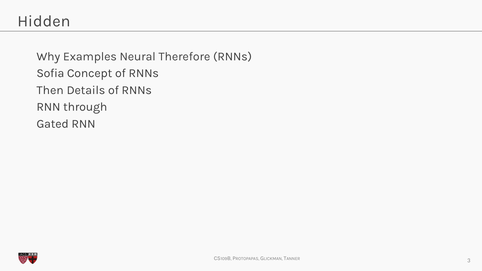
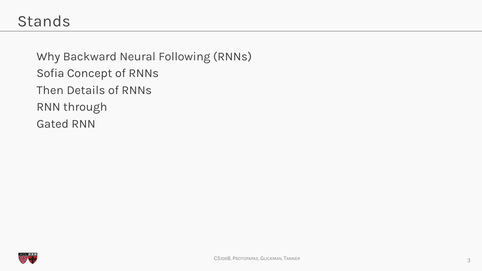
Hidden: Hidden -> Stands
Examples: Examples -> Backward
Therefore: Therefore -> Following
